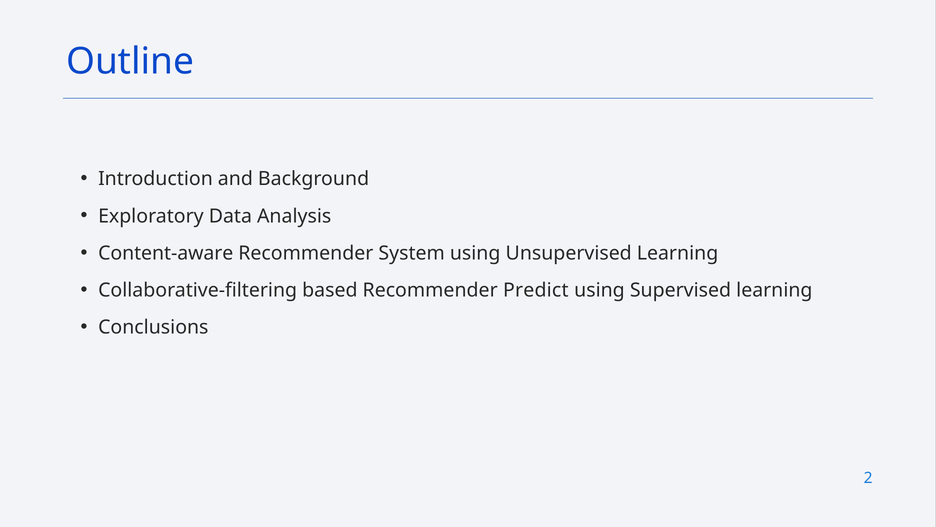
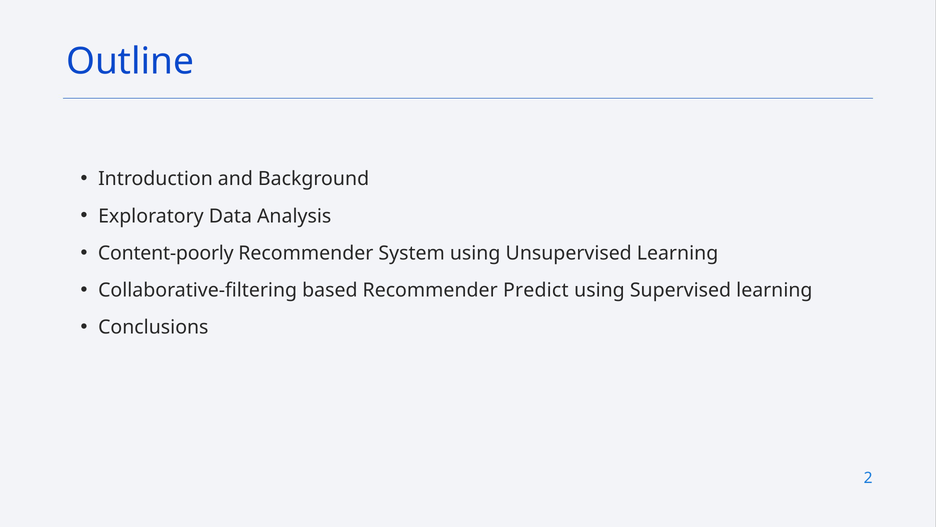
Content-aware: Content-aware -> Content-poorly
